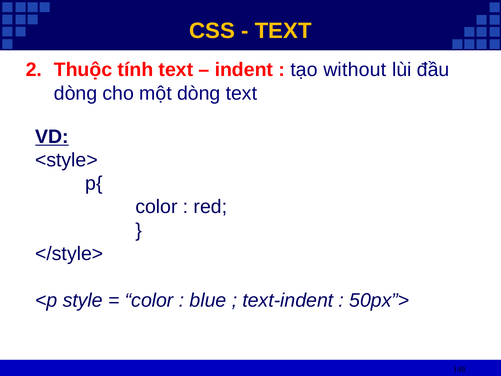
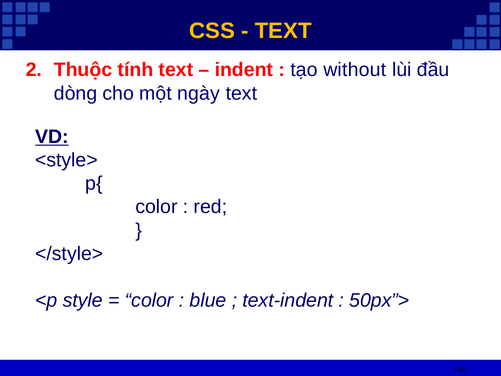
một dòng: dòng -> ngày
